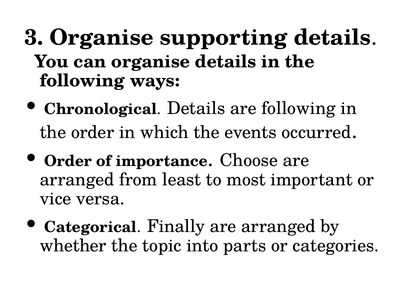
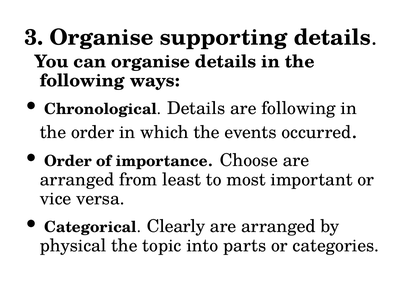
Finally: Finally -> Clearly
whether: whether -> physical
